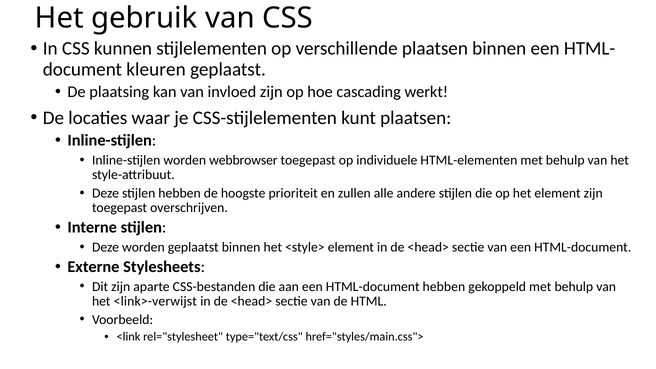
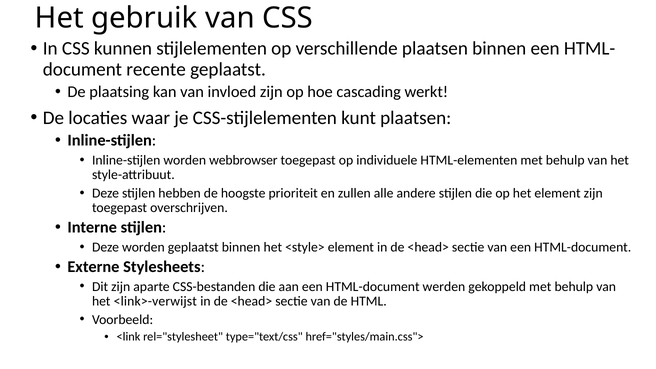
kleuren: kleuren -> recente
HTML-document hebben: hebben -> werden
